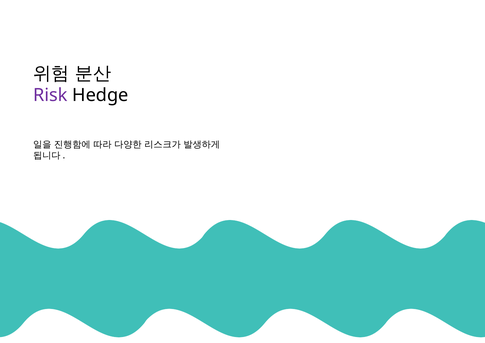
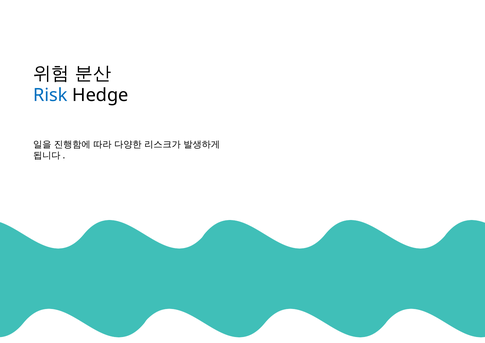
Risk colour: purple -> blue
